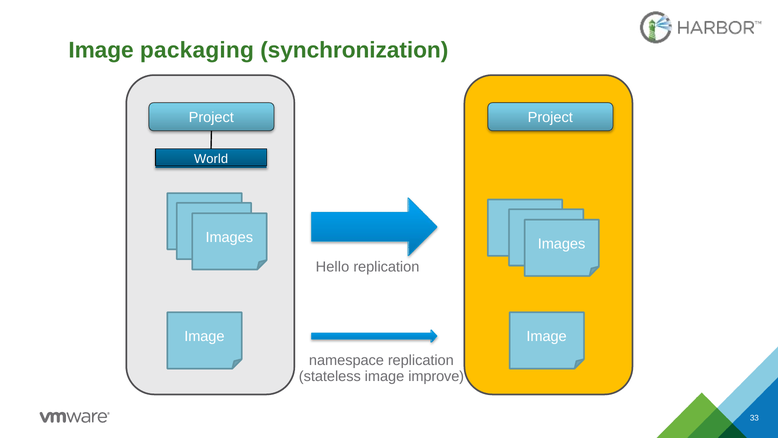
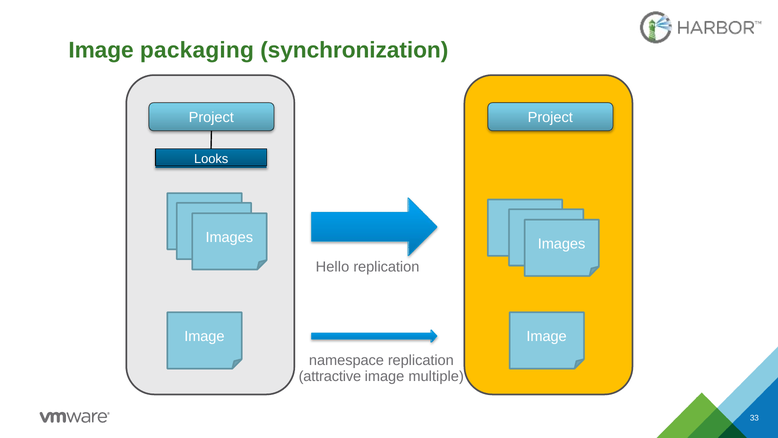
World: World -> Looks
stateless: stateless -> attractive
improve: improve -> multiple
